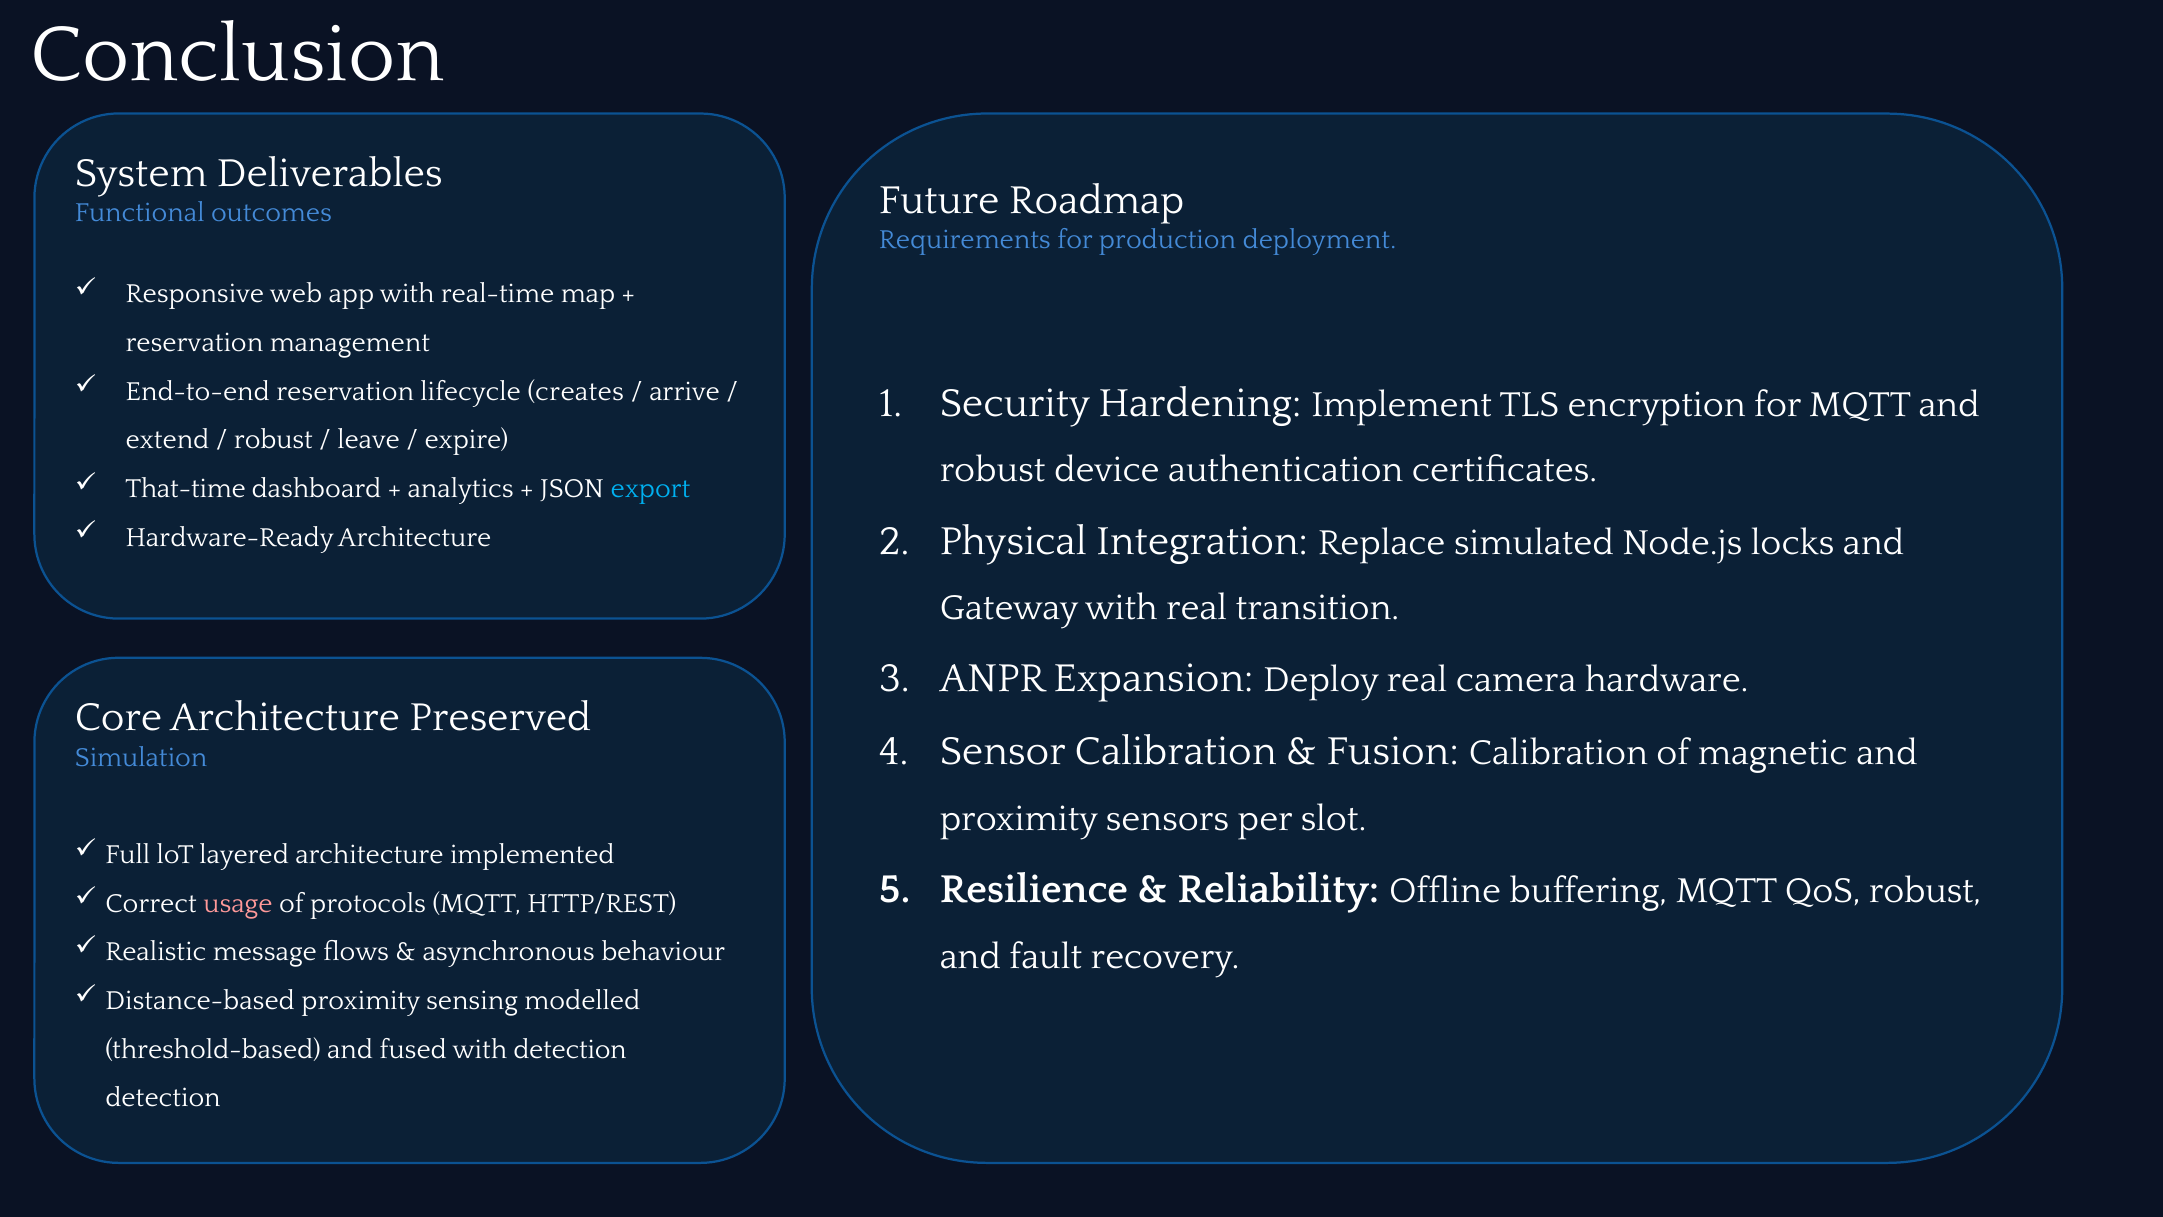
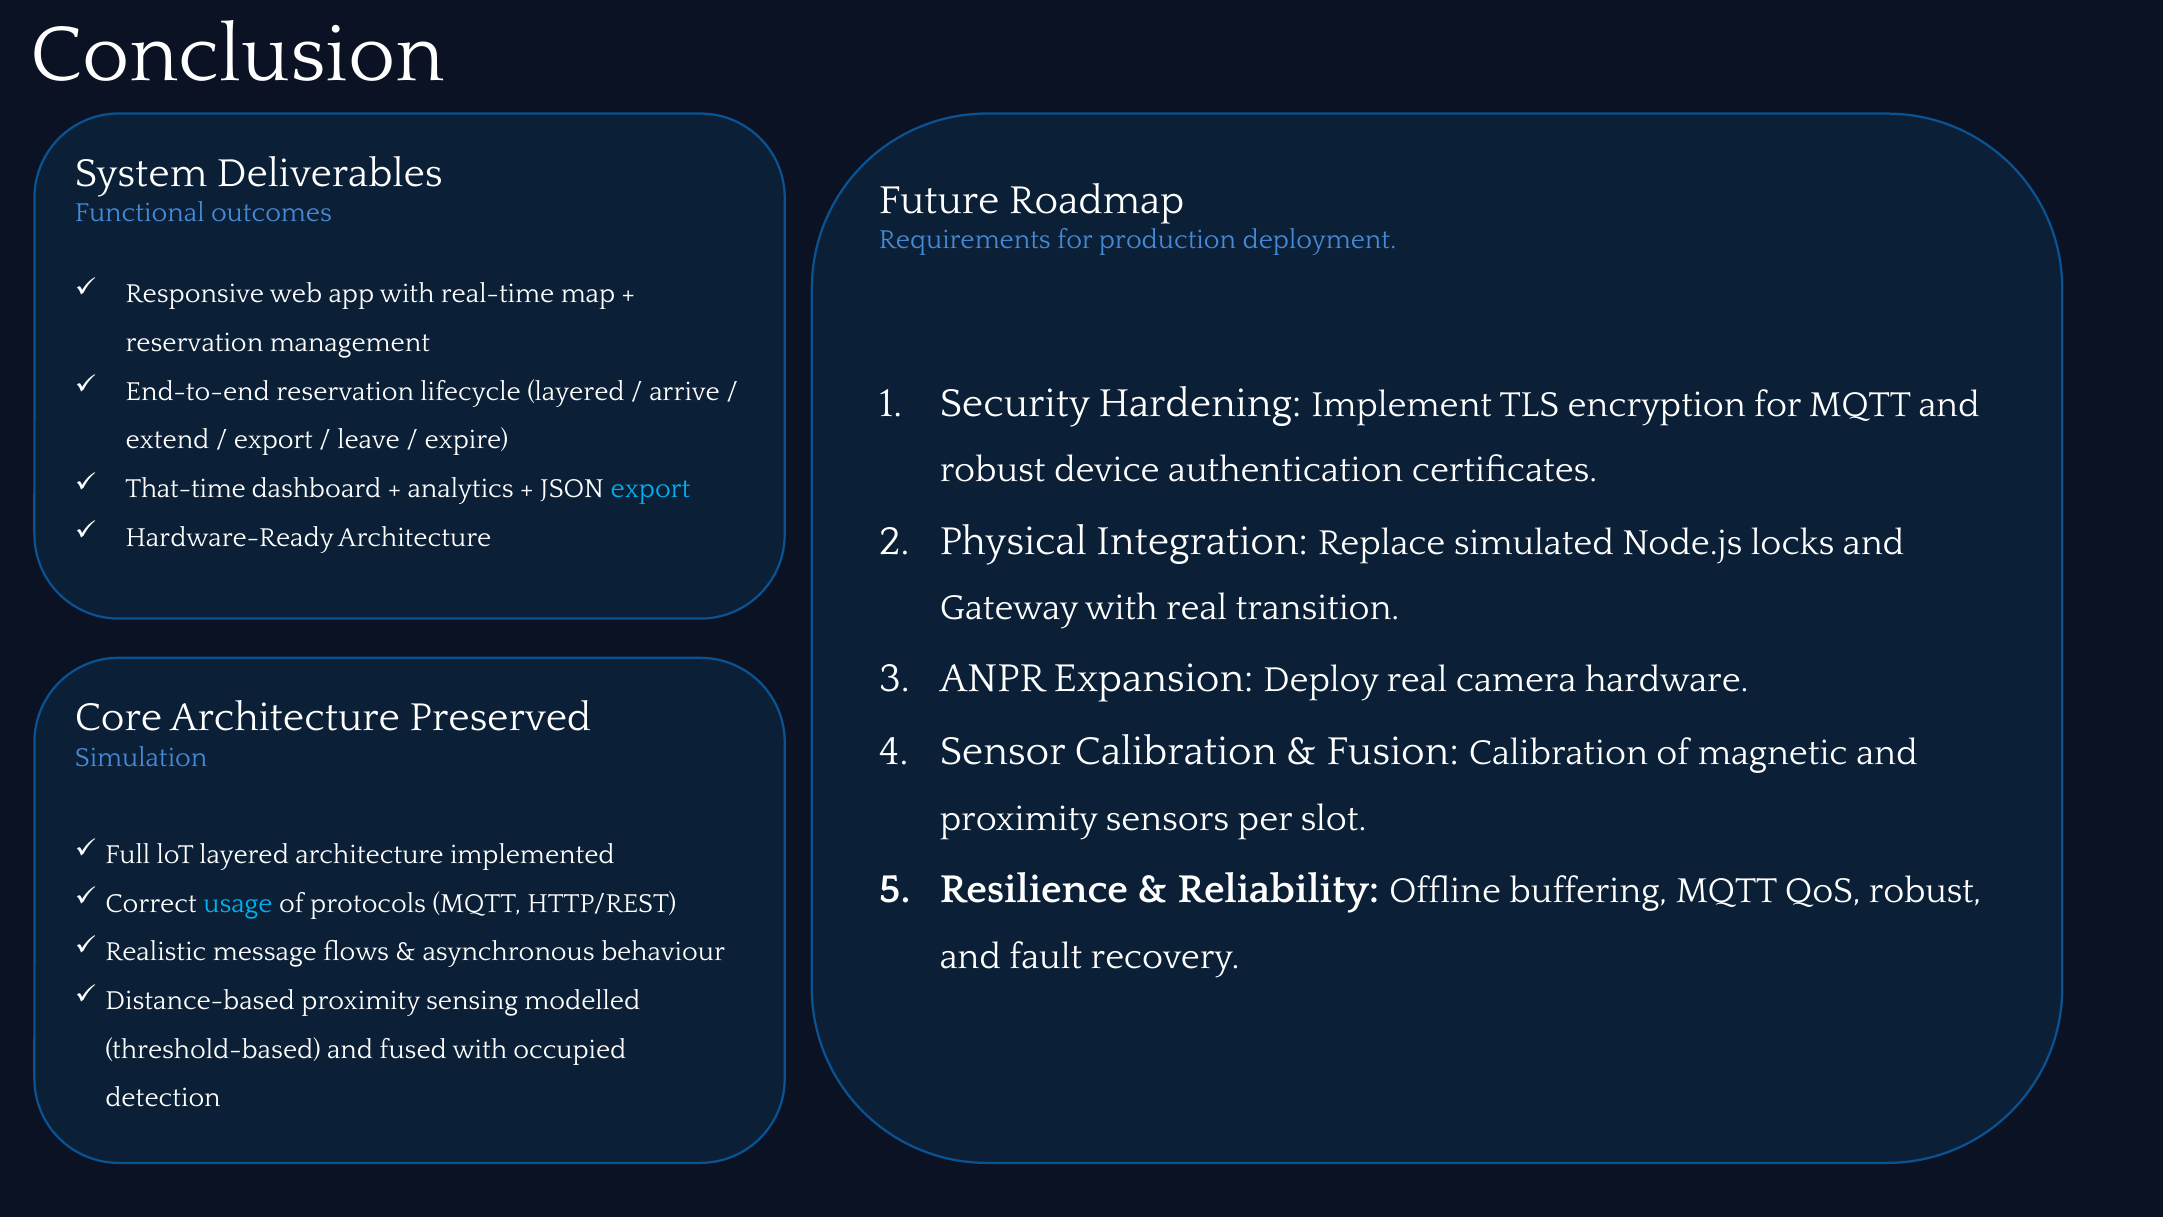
lifecycle creates: creates -> layered
robust at (273, 440): robust -> export
usage colour: pink -> light blue
with detection: detection -> occupied
